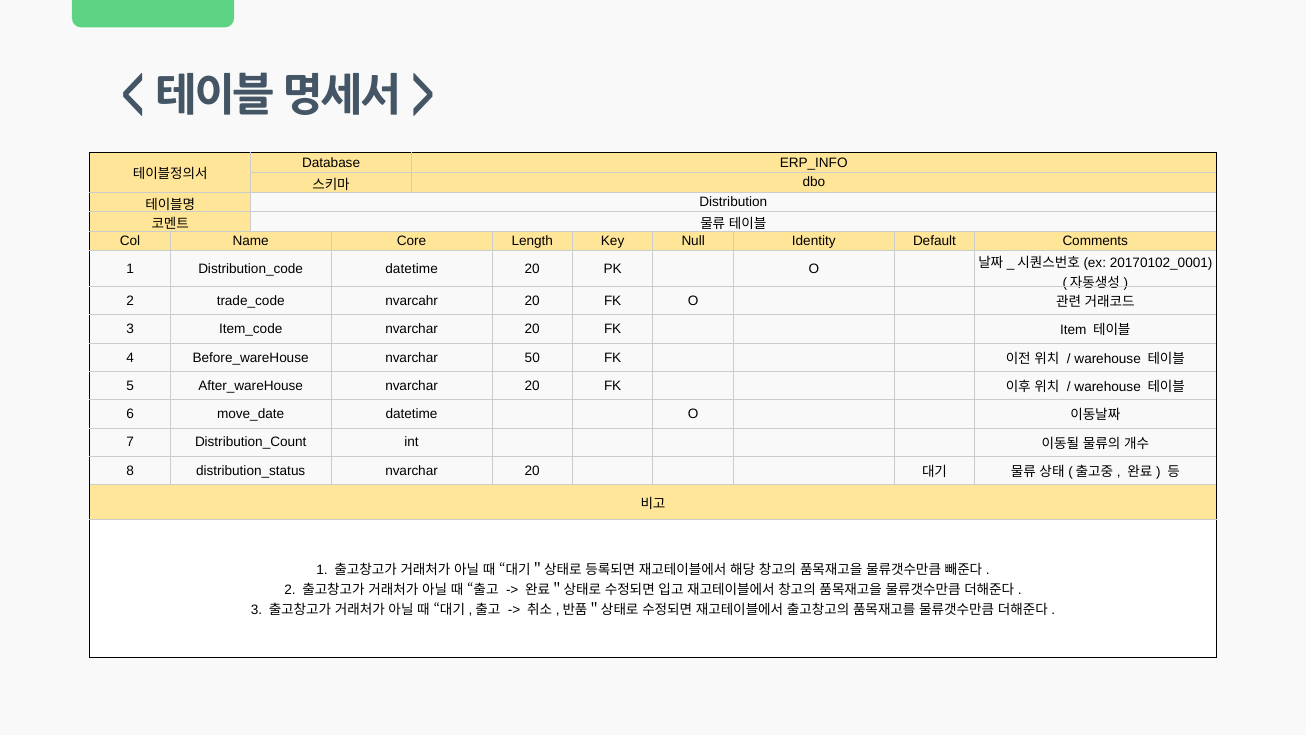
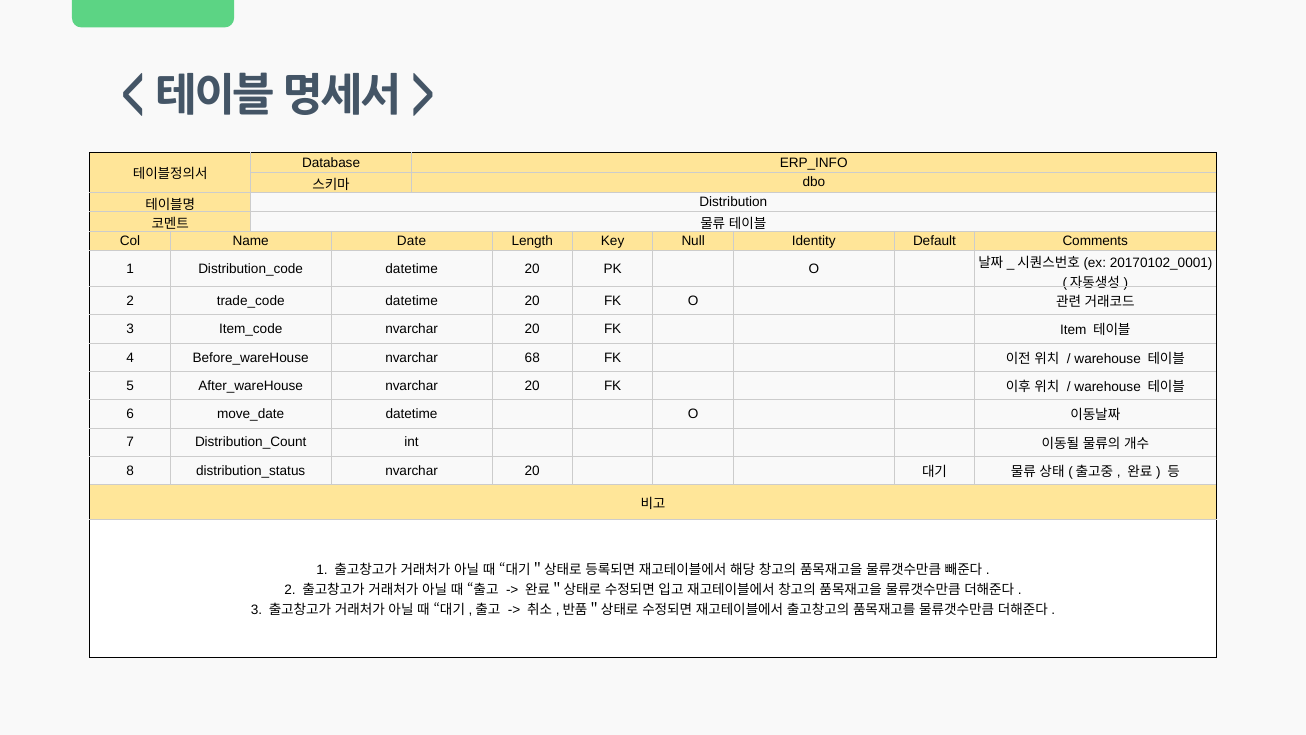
Core: Core -> Date
nvarcahr at (412, 301): nvarcahr -> datetime
50: 50 -> 68
